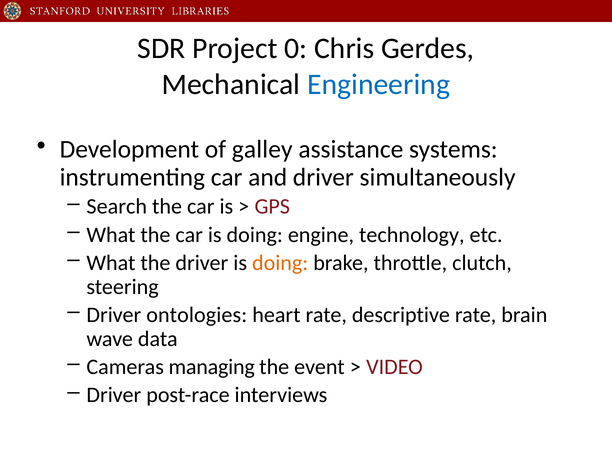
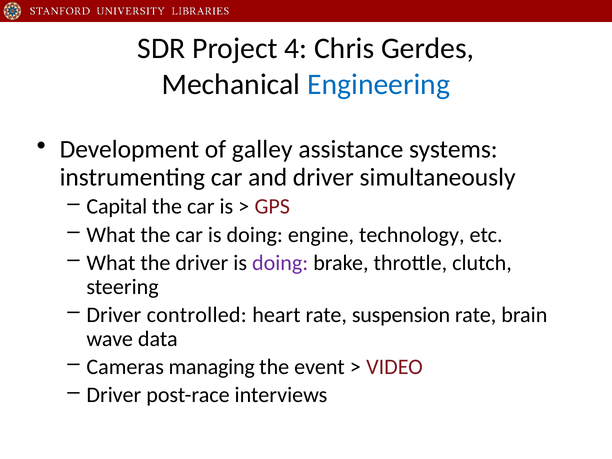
0: 0 -> 4
Search: Search -> Capital
doing at (280, 263) colour: orange -> purple
ontologies: ontologies -> controlled
descriptive: descriptive -> suspension
